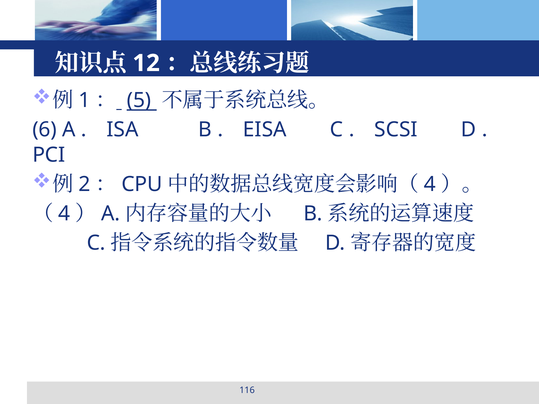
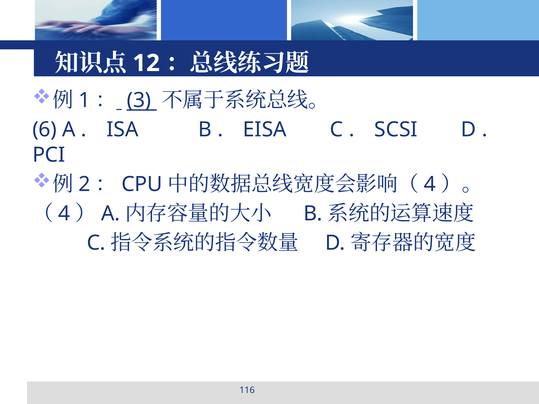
5: 5 -> 3
